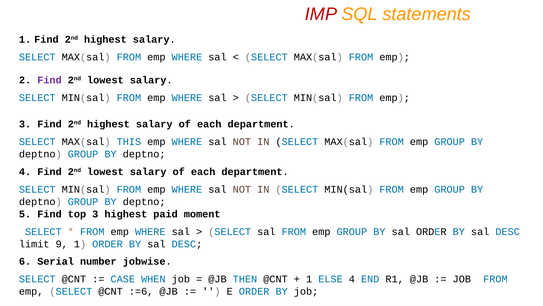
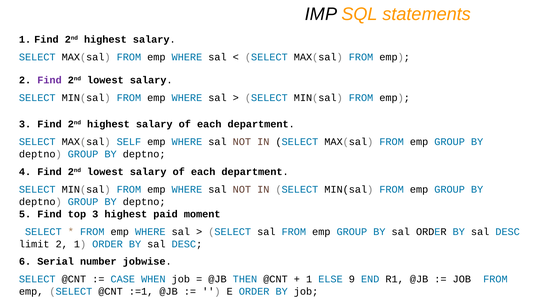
IMP colour: red -> black
THIS: THIS -> SELF
limit 9: 9 -> 2
ELSE 4: 4 -> 9
:=6: :=6 -> :=1
